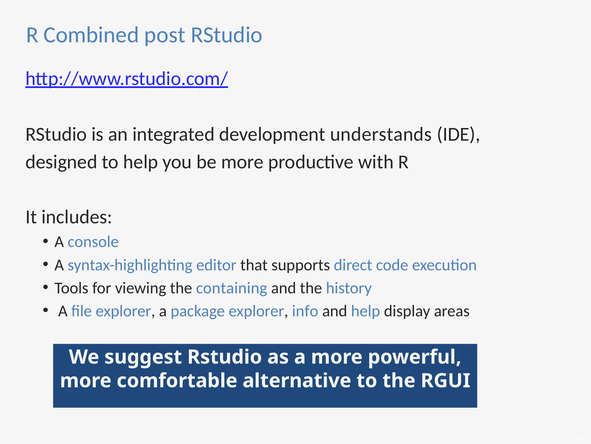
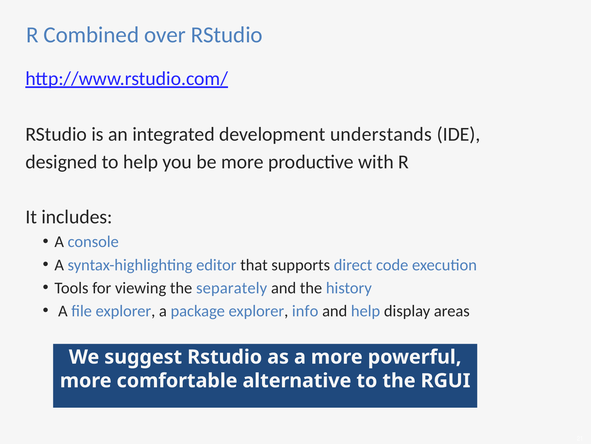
post: post -> over
containing: containing -> separately
